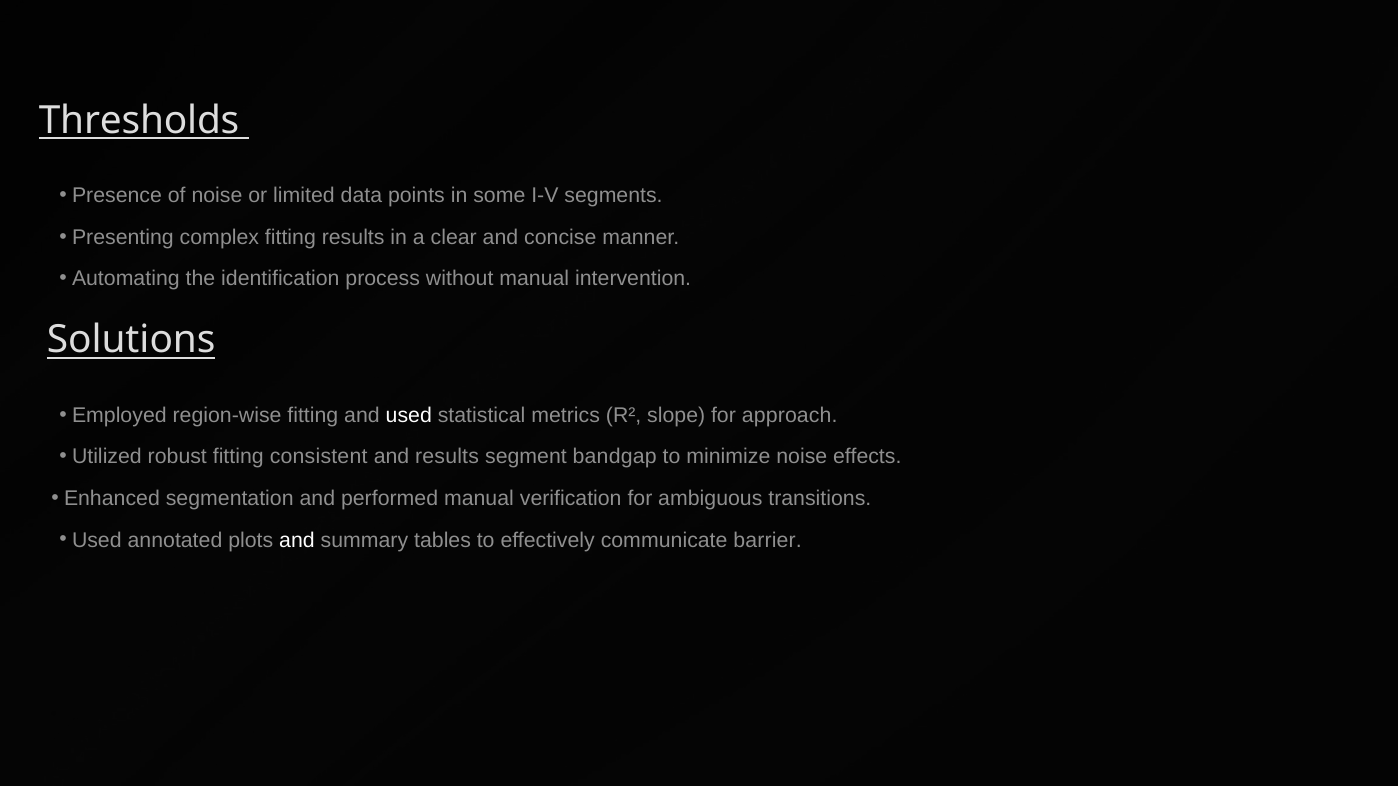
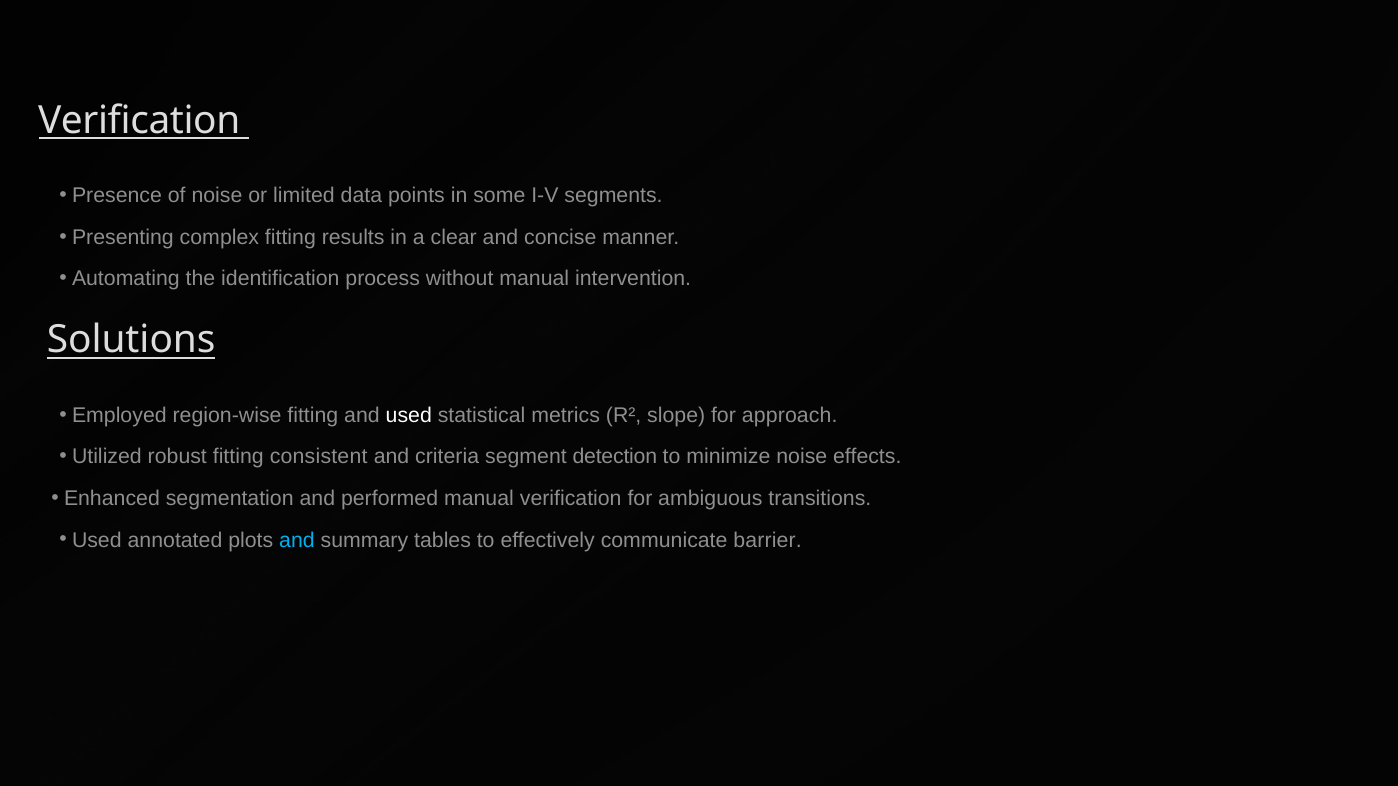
Thresholds at (139, 121): Thresholds -> Verification
and results: results -> criteria
bandgap: bandgap -> detection
and at (297, 540) colour: white -> light blue
